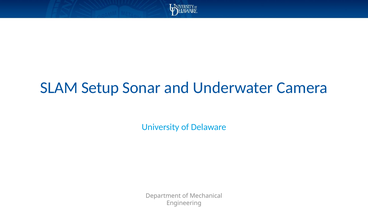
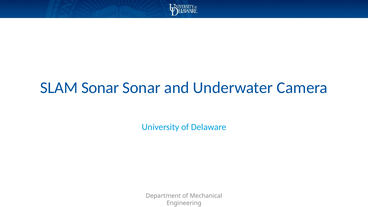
SLAM Setup: Setup -> Sonar
